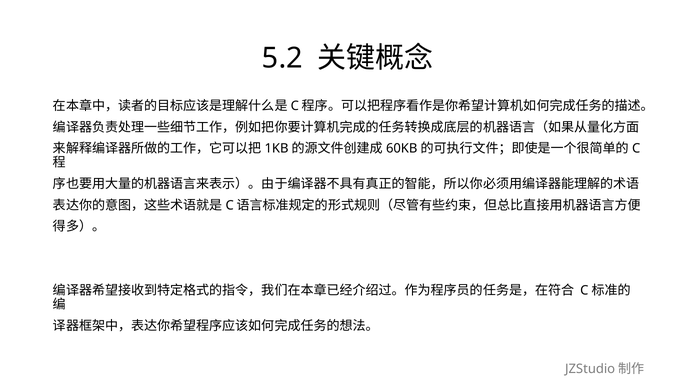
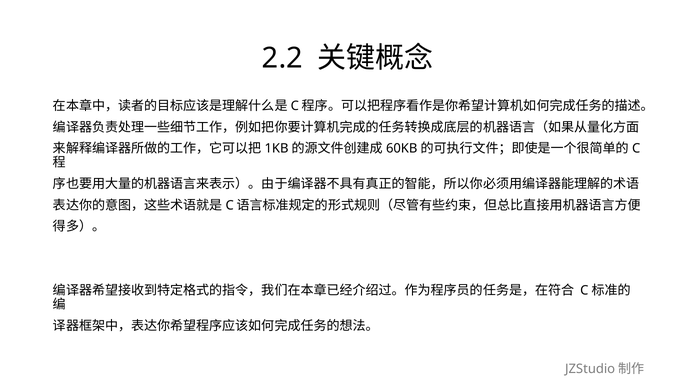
5.2: 5.2 -> 2.2
